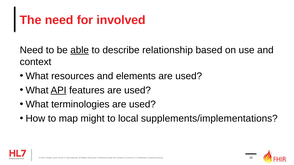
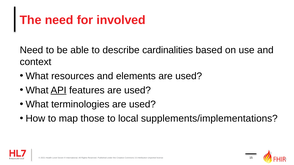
able underline: present -> none
relationship: relationship -> cardinalities
might: might -> those
